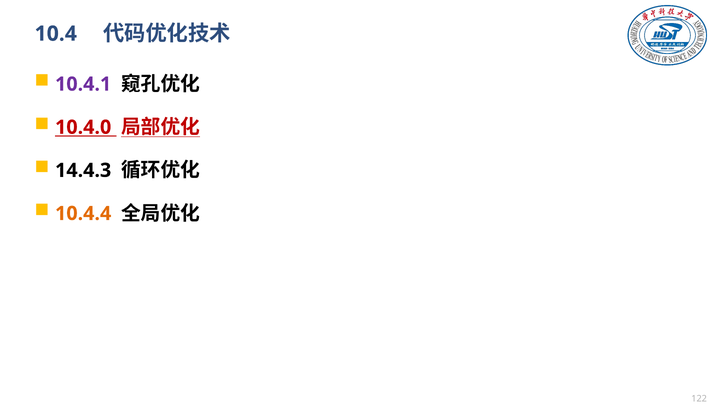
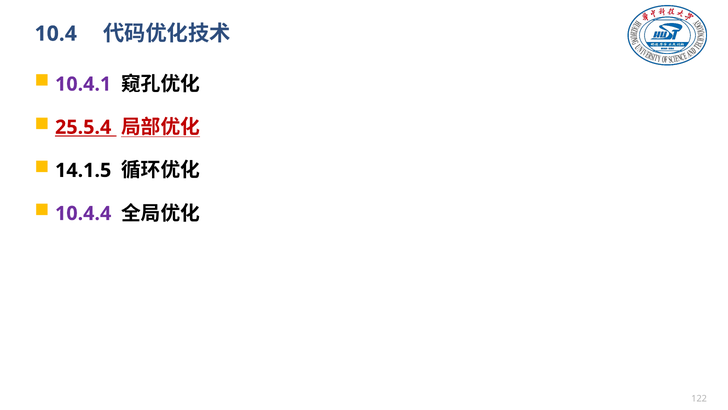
10.4.0: 10.4.0 -> 25.5.4
14.4.3: 14.4.3 -> 14.1.5
10.4.4 colour: orange -> purple
